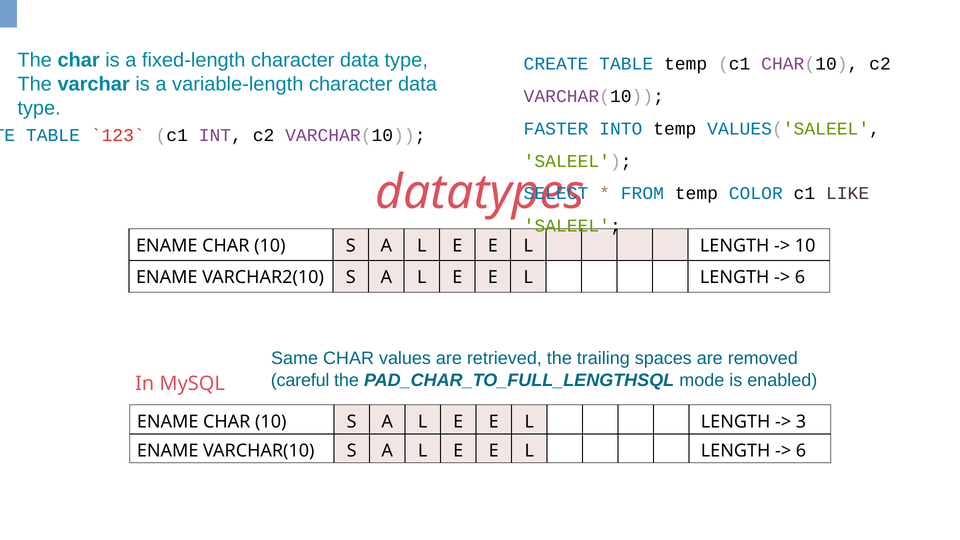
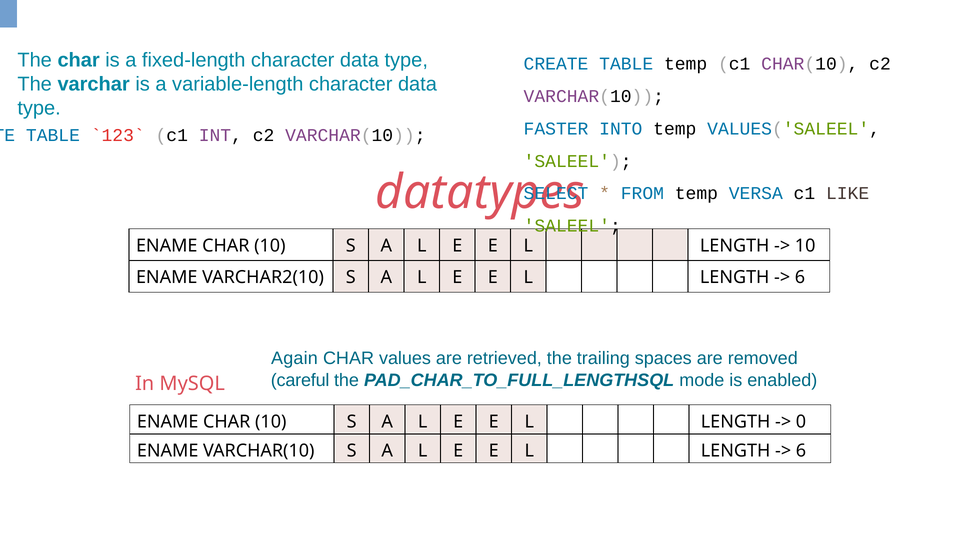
COLOR: COLOR -> VERSA
Same: Same -> Again
3: 3 -> 0
